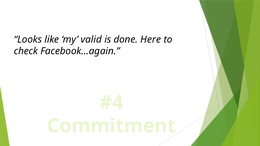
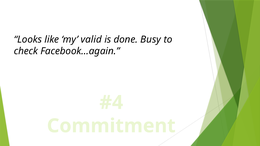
Here: Here -> Busy
